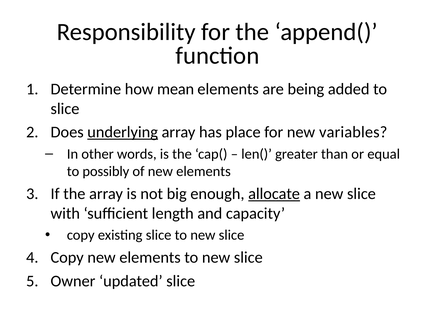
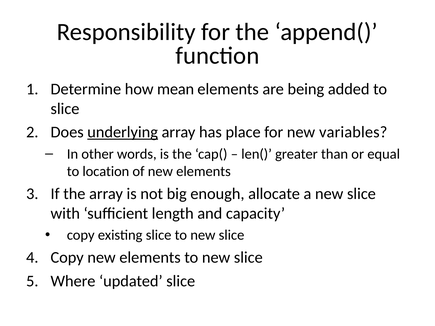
possibly: possibly -> location
allocate underline: present -> none
Owner: Owner -> Where
